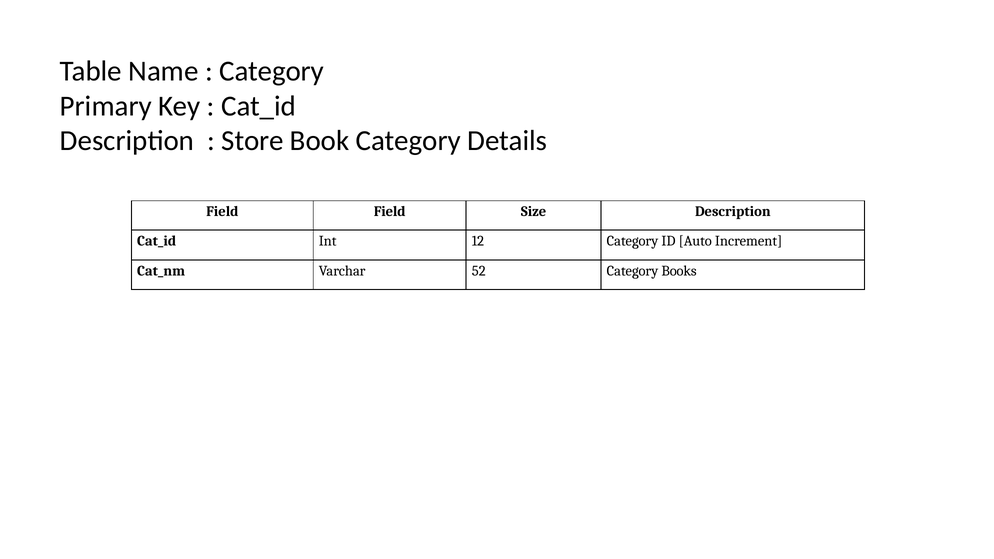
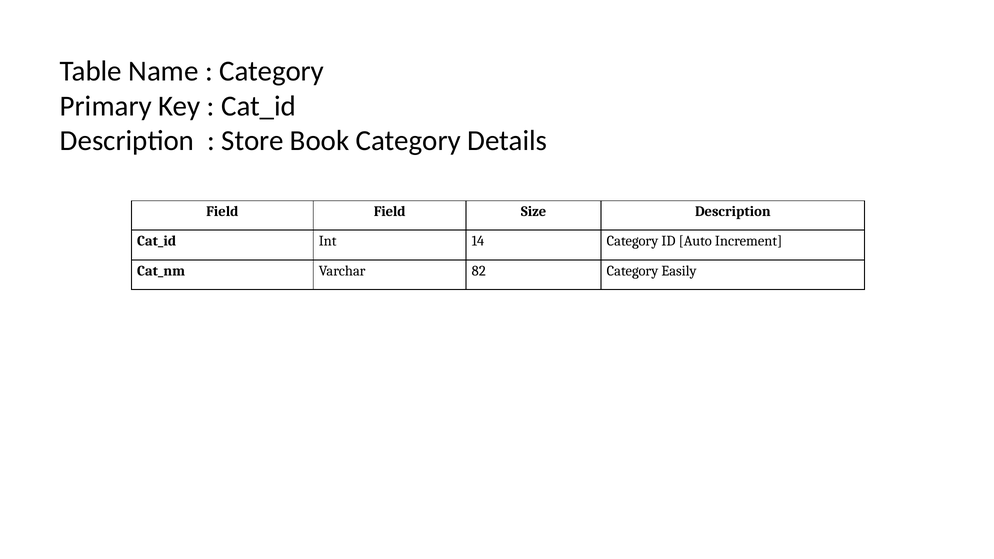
12: 12 -> 14
52: 52 -> 82
Books: Books -> Easily
